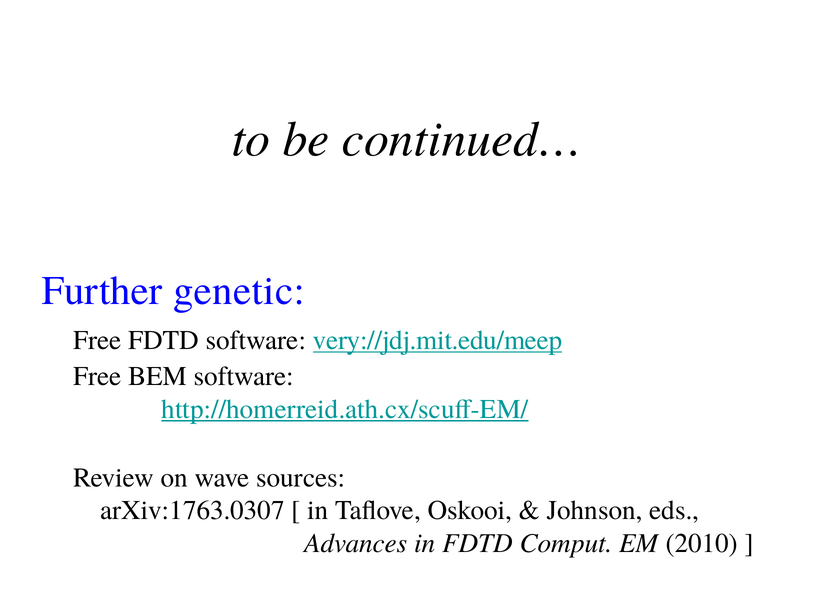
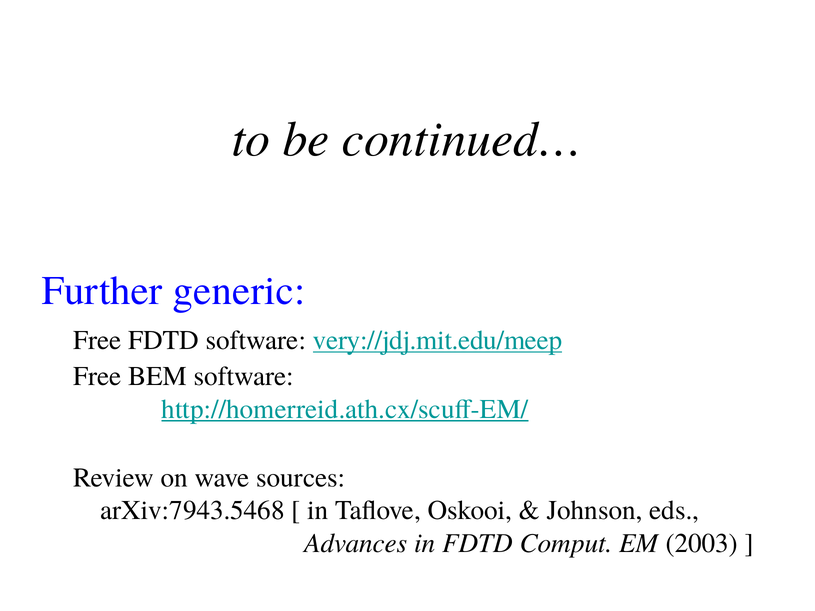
genetic: genetic -> generic
arXiv:1763.0307: arXiv:1763.0307 -> arXiv:7943.5468
2010: 2010 -> 2003
